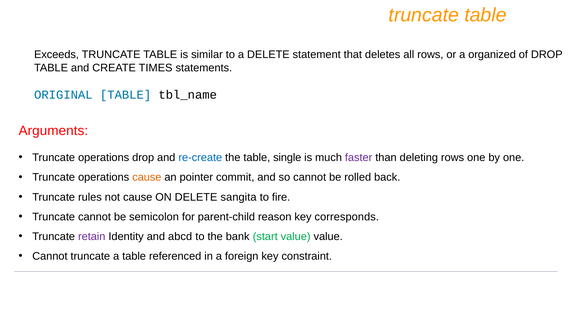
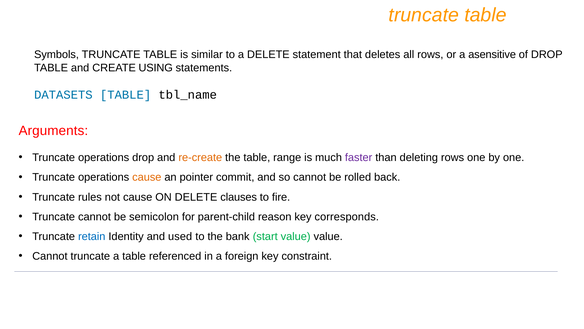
Exceeds: Exceeds -> Symbols
organized: organized -> asensitive
TIMES: TIMES -> USING
ORIGINAL: ORIGINAL -> DATASETS
re-create colour: blue -> orange
single: single -> range
sangita: sangita -> clauses
retain colour: purple -> blue
abcd: abcd -> used
